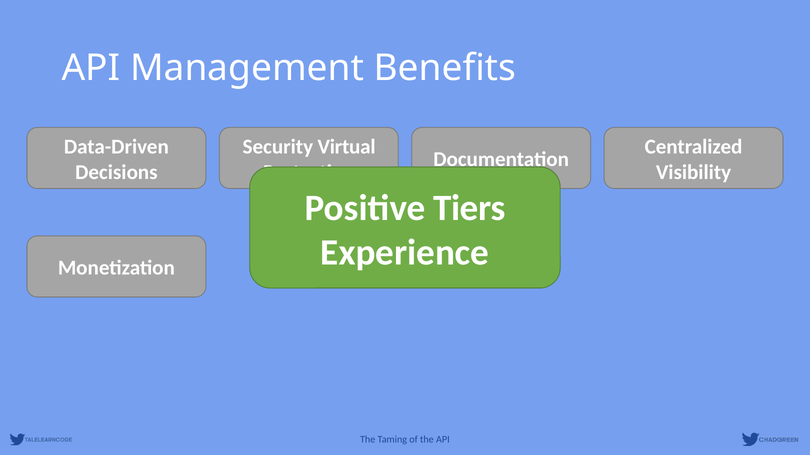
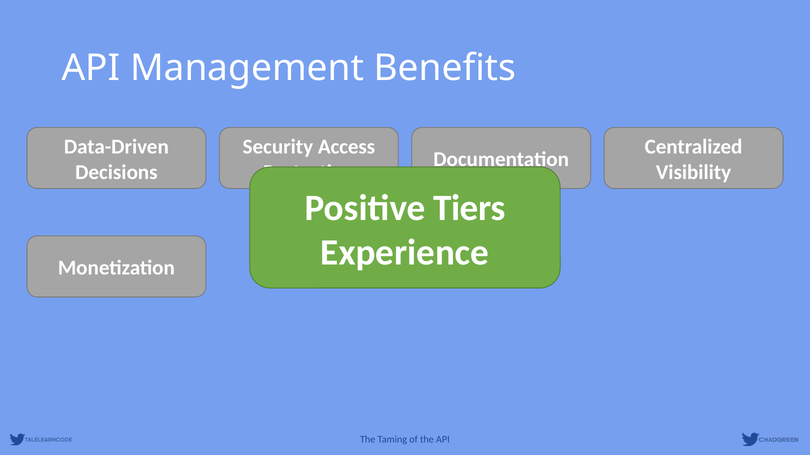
Virtual: Virtual -> Access
